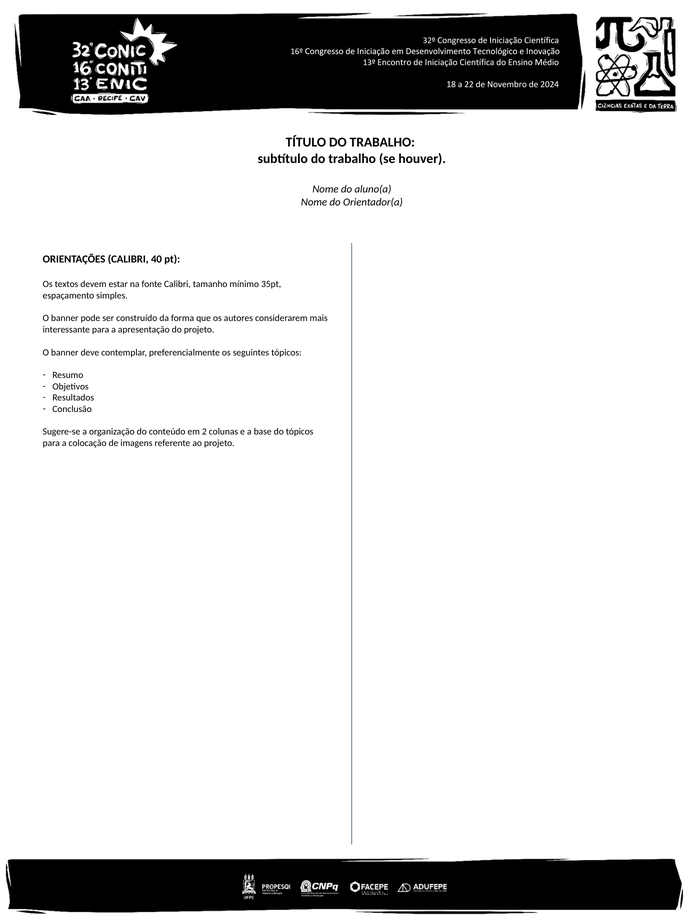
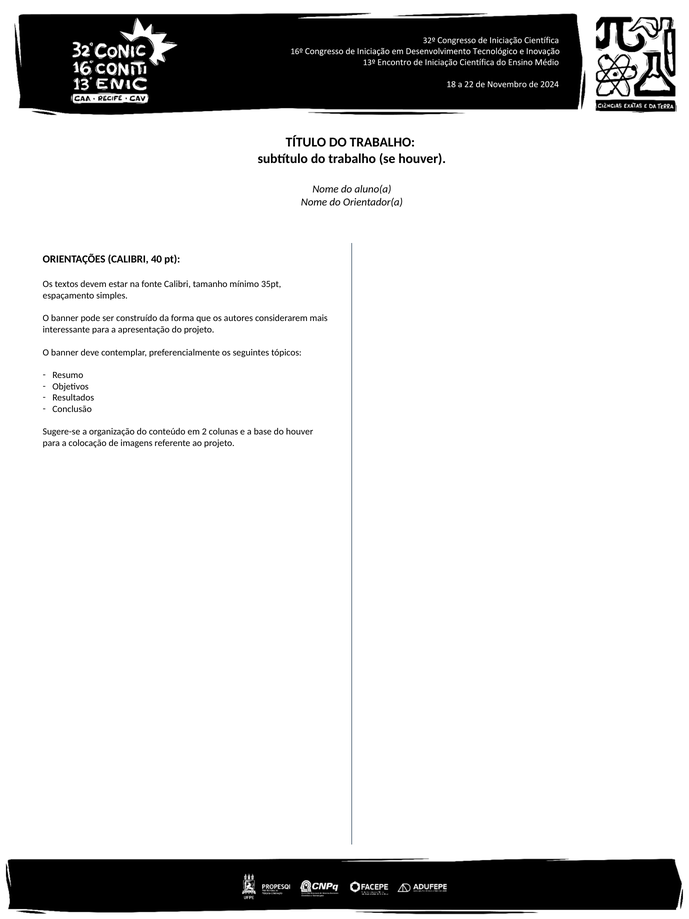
do tópicos: tópicos -> houver
